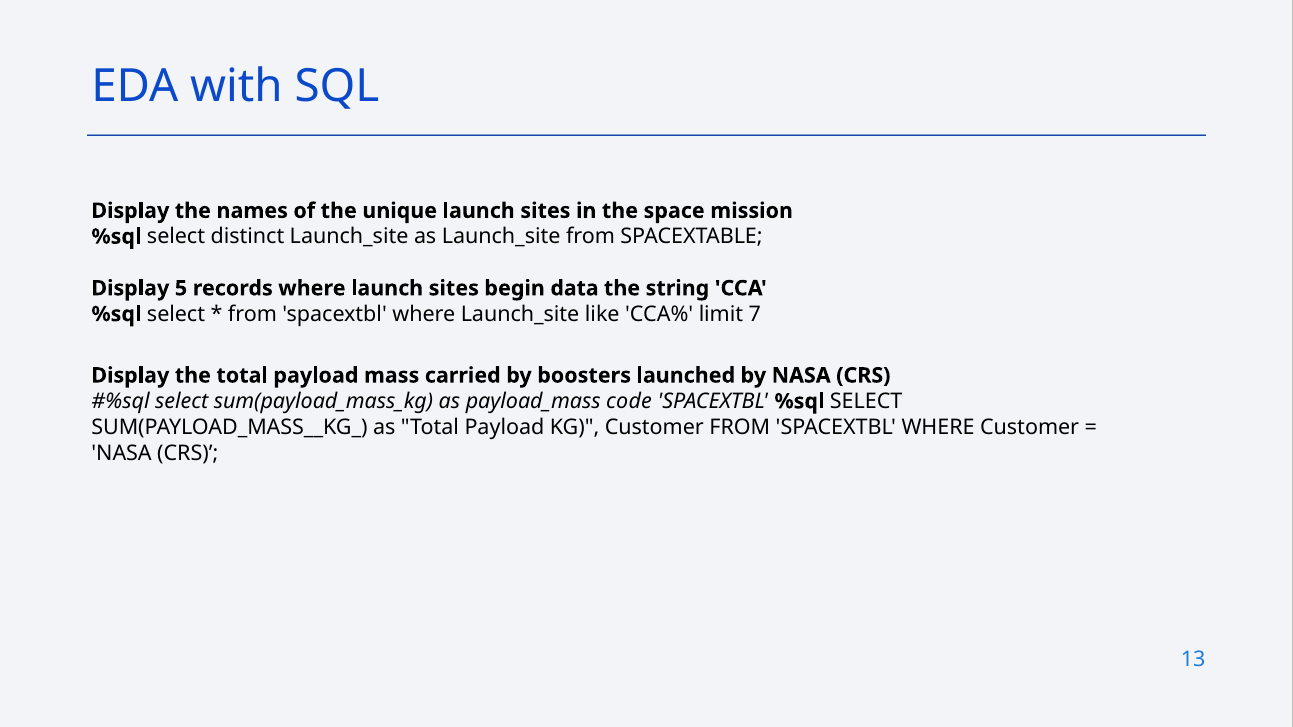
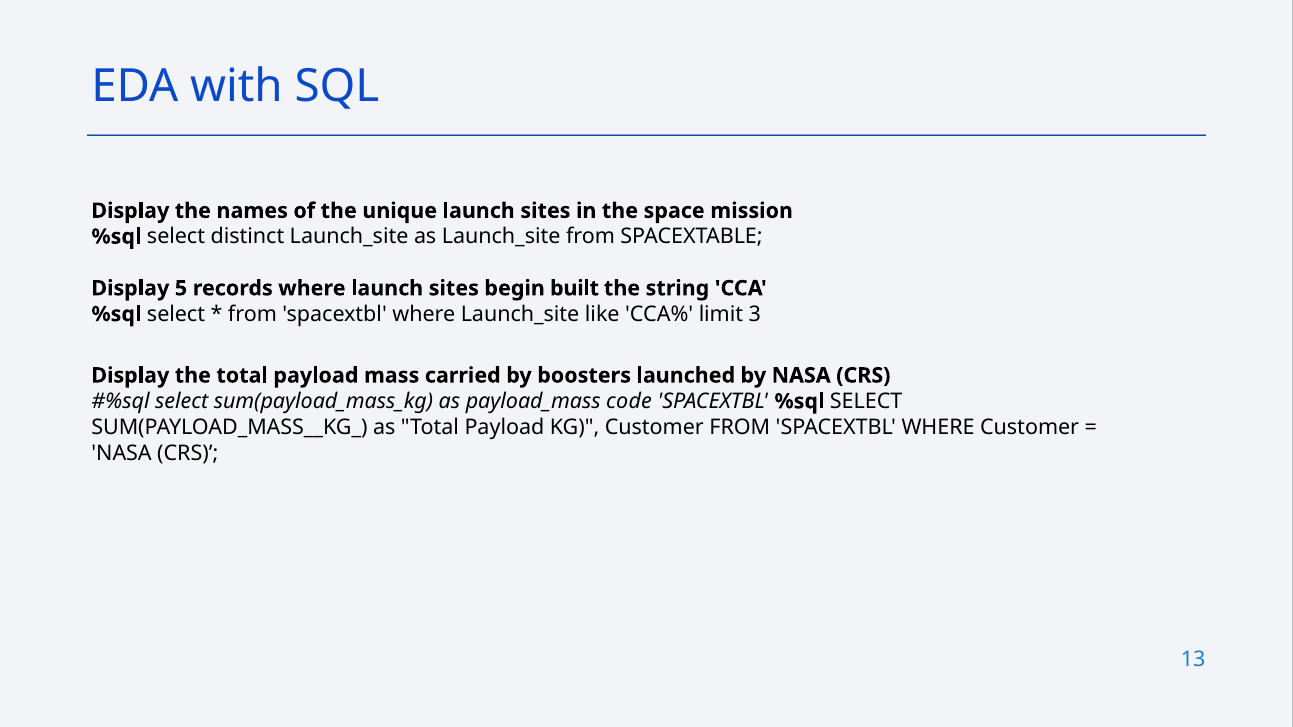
data: data -> built
7: 7 -> 3
